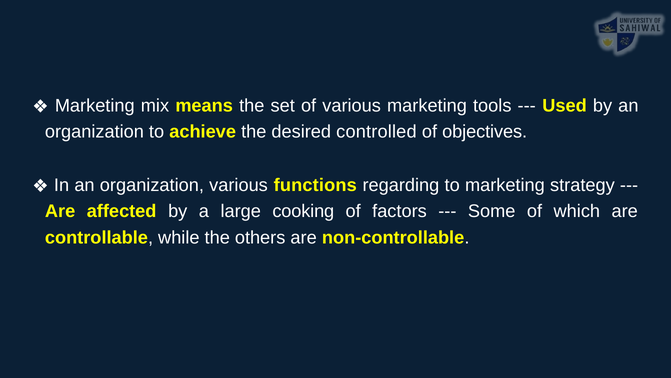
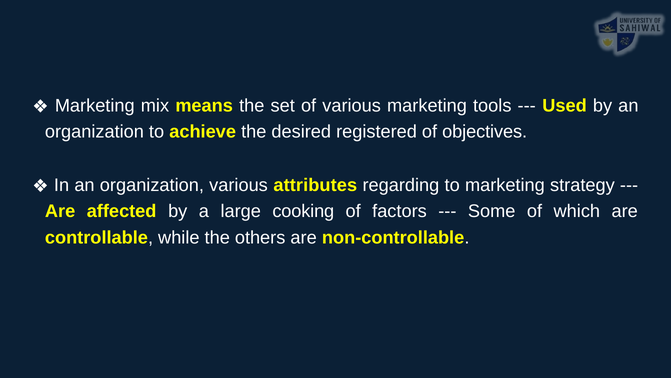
controlled: controlled -> registered
functions: functions -> attributes
